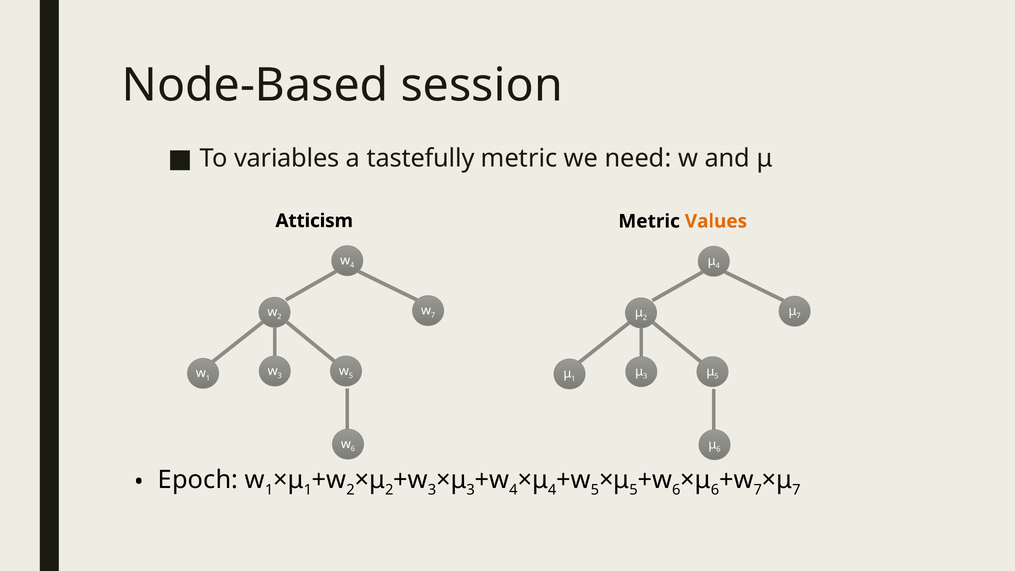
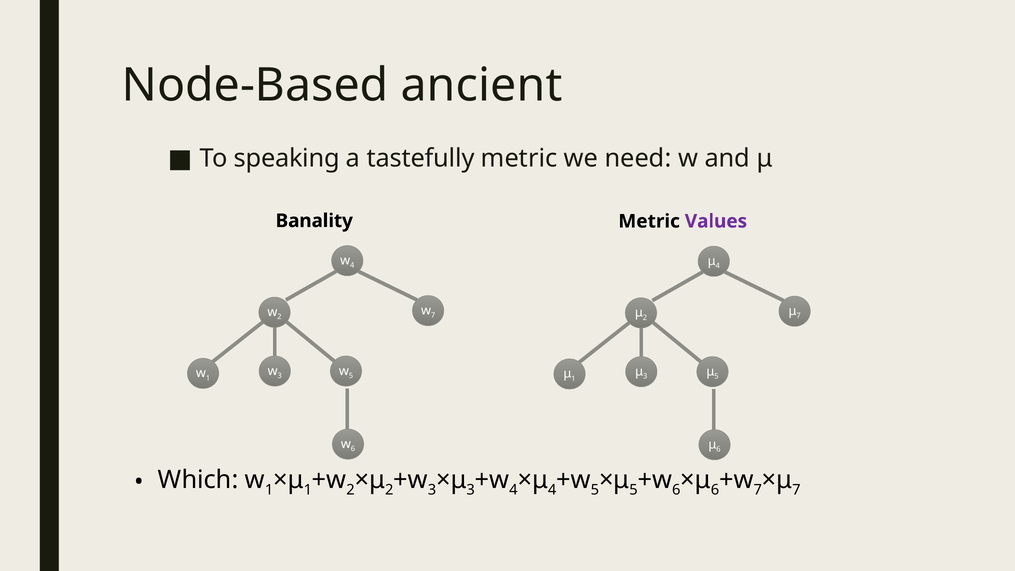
session: session -> ancient
variables: variables -> speaking
Atticism: Atticism -> Banality
Values colour: orange -> purple
Epoch: Epoch -> Which
